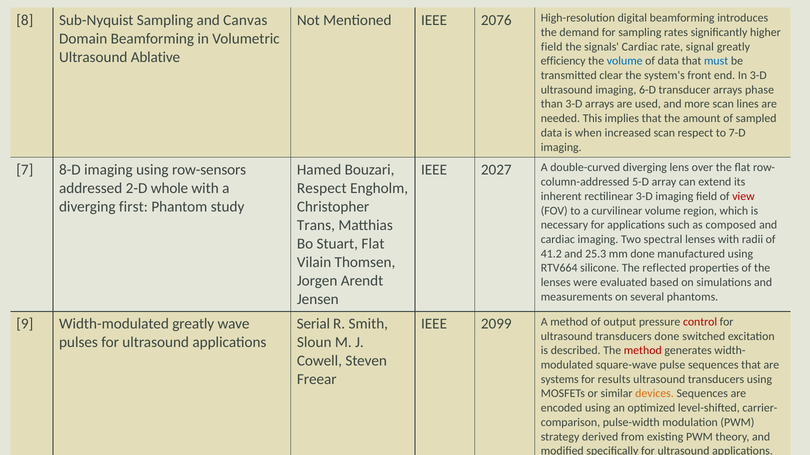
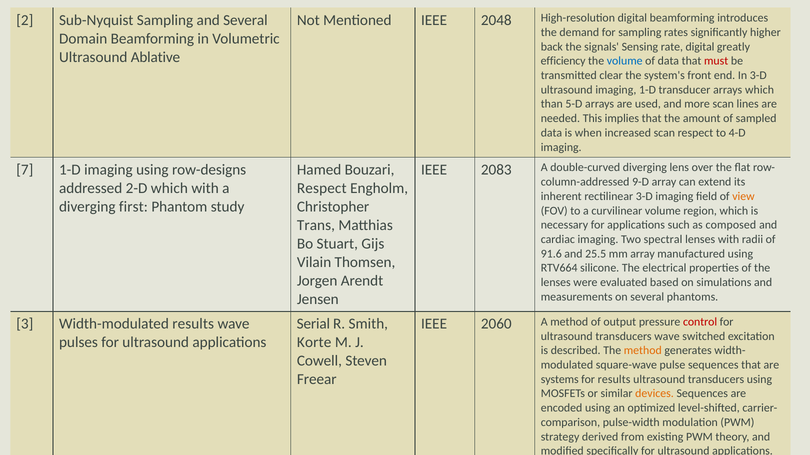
8: 8 -> 2
and Canvas: Canvas -> Several
2076: 2076 -> 2048
field at (552, 47): field -> back
signals Cardiac: Cardiac -> Sensing
rate signal: signal -> digital
must colour: blue -> red
imaging 6-D: 6-D -> 1-D
arrays phase: phase -> which
than 3-D: 3-D -> 5-D
7-D: 7-D -> 4-D
7 8-D: 8-D -> 1-D
row-sensors: row-sensors -> row-designs
2027: 2027 -> 2083
5-D: 5-D -> 9-D
2-D whole: whole -> which
view colour: red -> orange
Stuart Flat: Flat -> Gijs
41.2: 41.2 -> 91.6
25.3: 25.3 -> 25.5
mm done: done -> array
reflected: reflected -> electrical
9: 9 -> 3
Width-modulated greatly: greatly -> results
2099: 2099 -> 2060
transducers done: done -> wave
Sloun: Sloun -> Korte
method at (643, 351) colour: red -> orange
